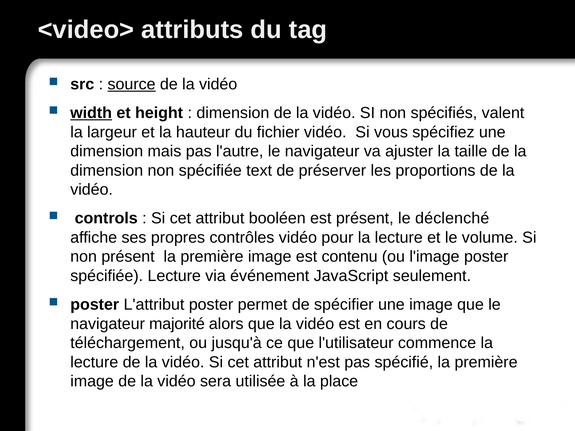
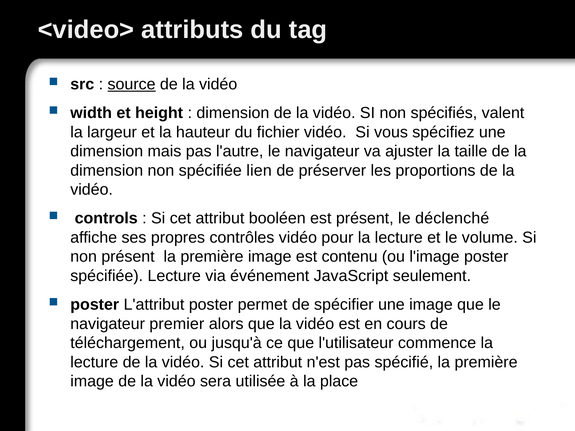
width underline: present -> none
text: text -> lien
majorité: majorité -> premier
